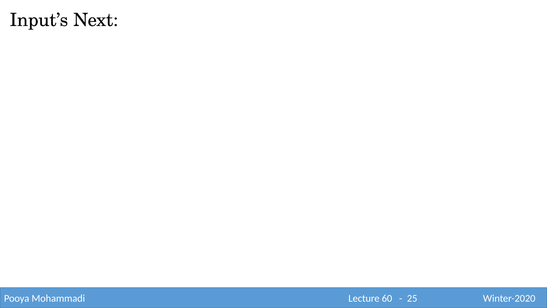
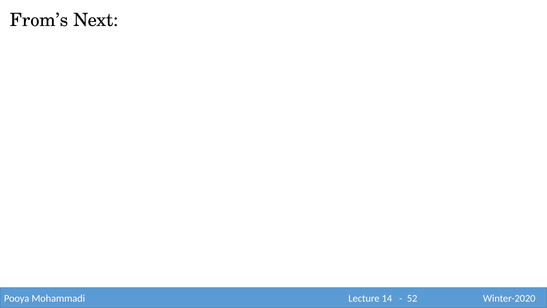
Input’s: Input’s -> From’s
60: 60 -> 14
25: 25 -> 52
